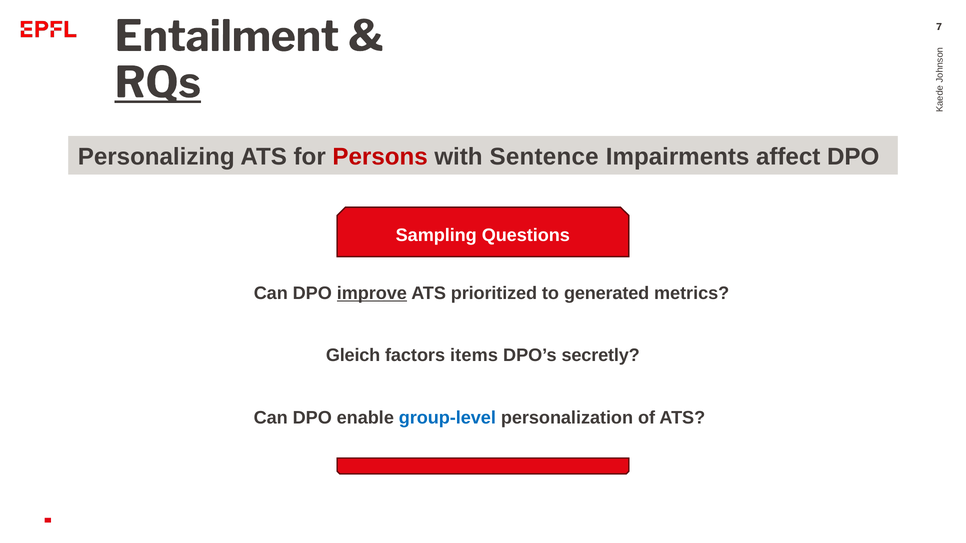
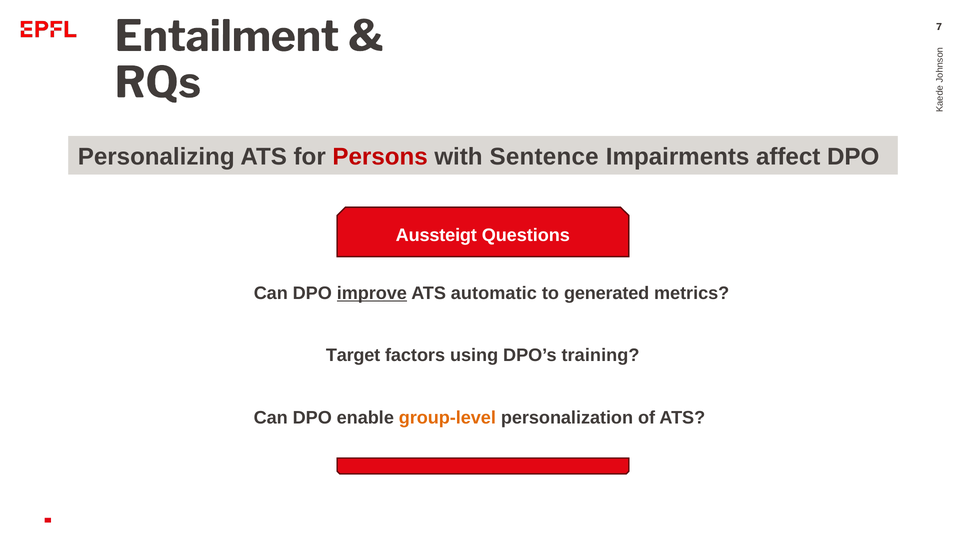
RQs underline: present -> none
Sampling: Sampling -> Aussteigt
prioritized: prioritized -> automatic
Gleich: Gleich -> Target
items: items -> using
secretly: secretly -> training
group-level colour: blue -> orange
